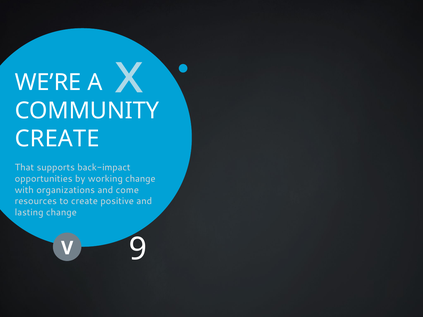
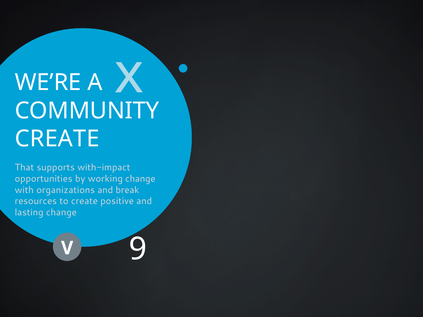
back-impact: back-impact -> with-impact
come: come -> break
